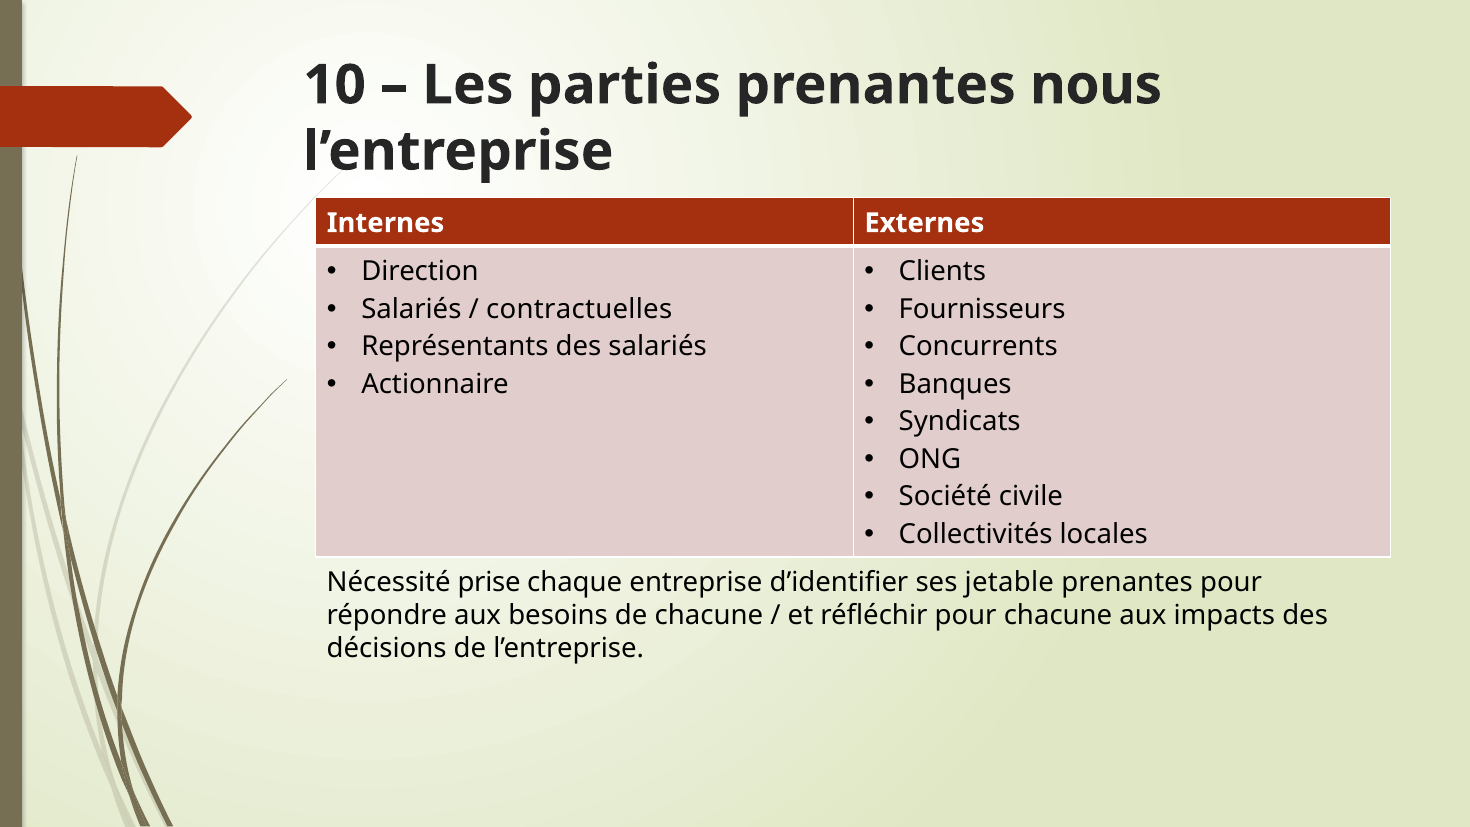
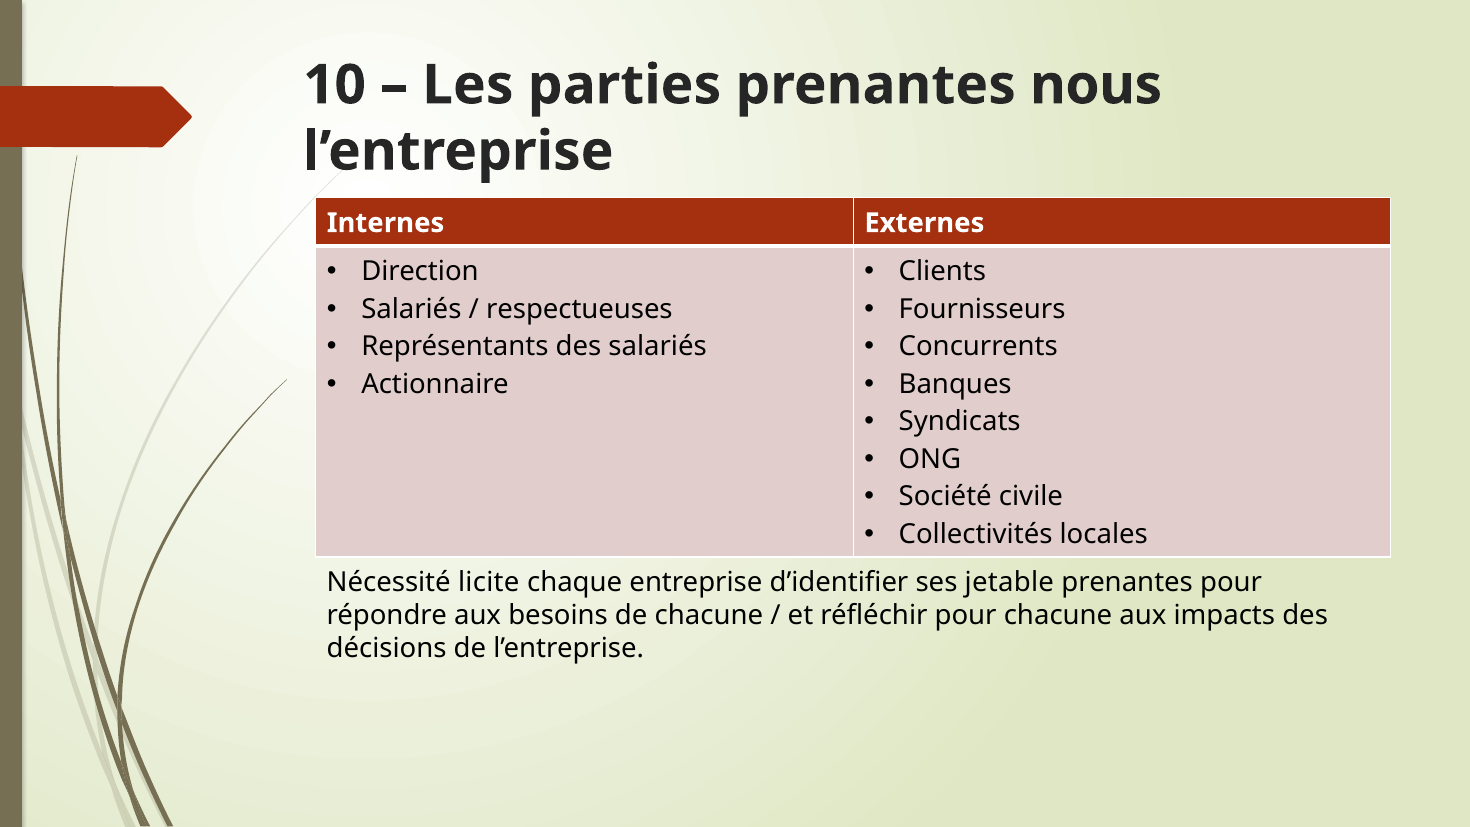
contractuelles: contractuelles -> respectueuses
prise: prise -> licite
